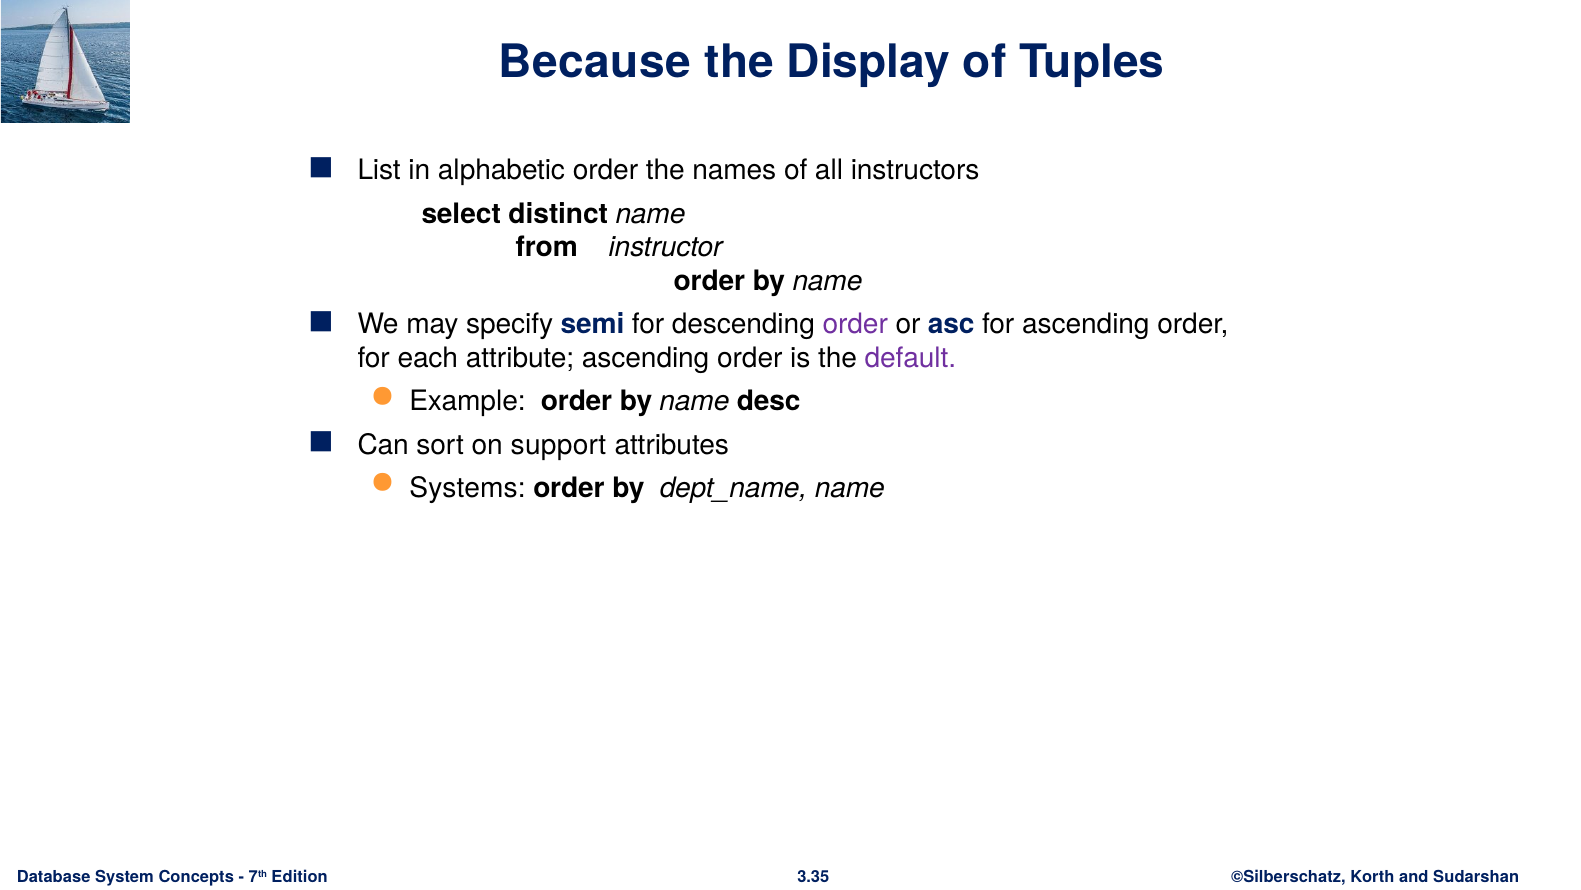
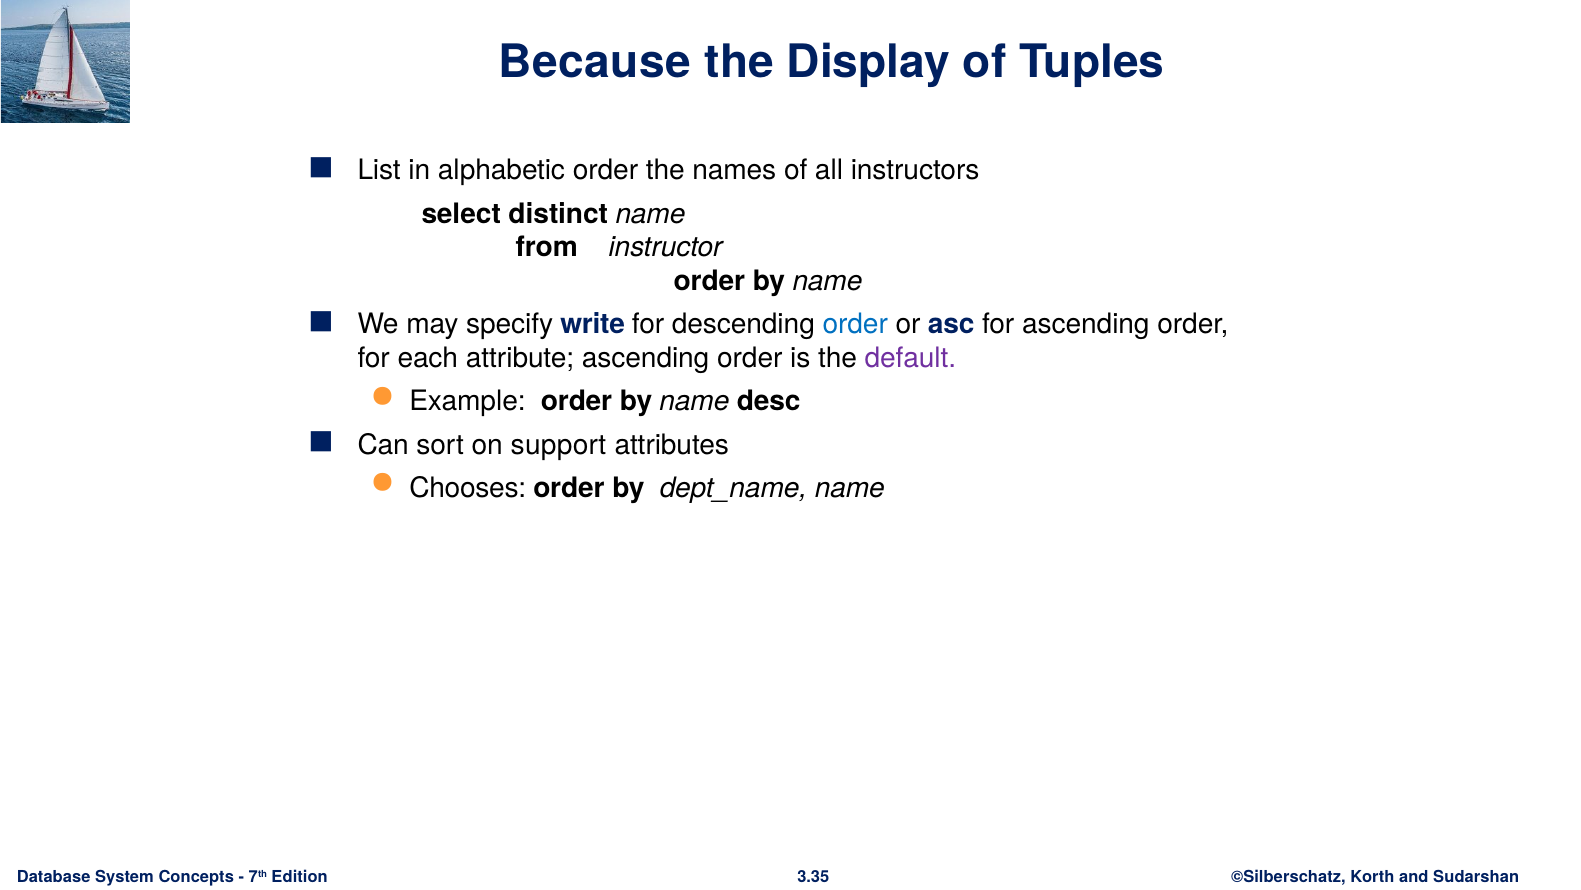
semi: semi -> write
order at (855, 324) colour: purple -> blue
Systems: Systems -> Chooses
